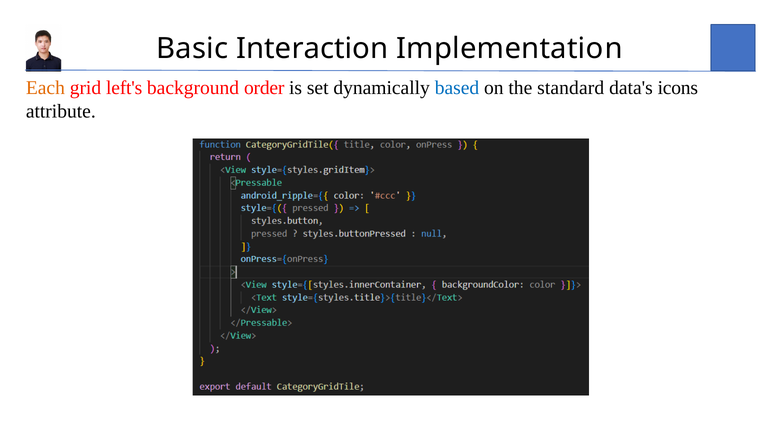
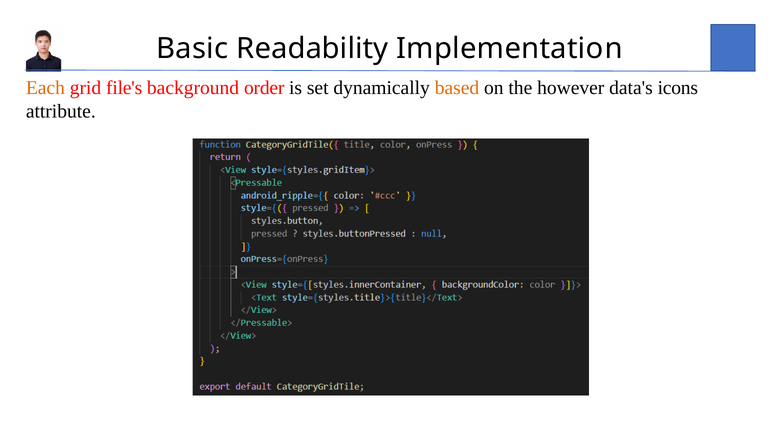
Interaction: Interaction -> Readability
left's: left's -> file's
based colour: blue -> orange
standard: standard -> however
